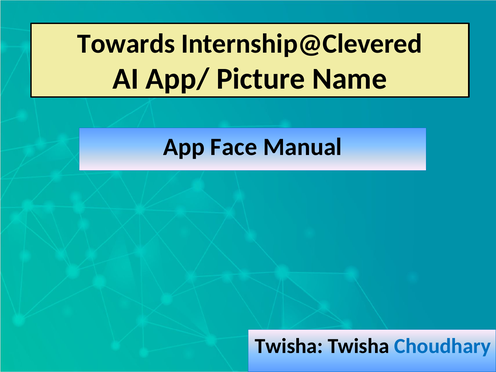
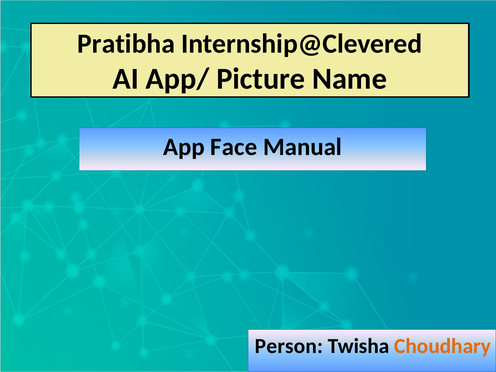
Towards: Towards -> Pratibha
Twisha at (289, 346): Twisha -> Person
Choudhary colour: blue -> orange
